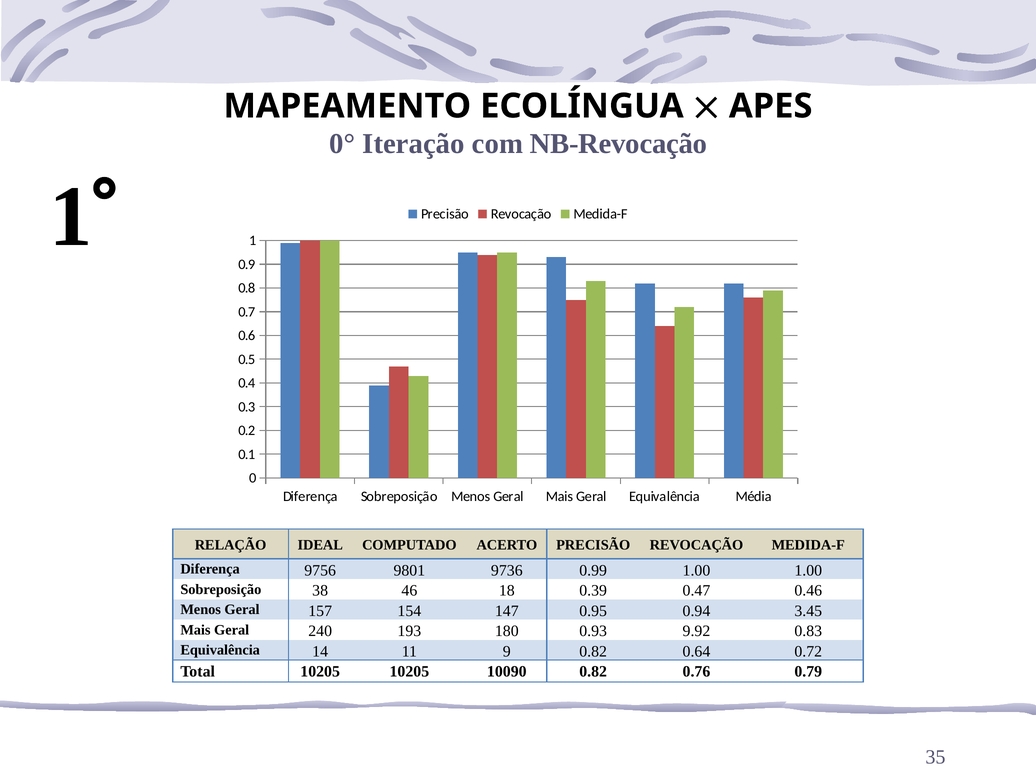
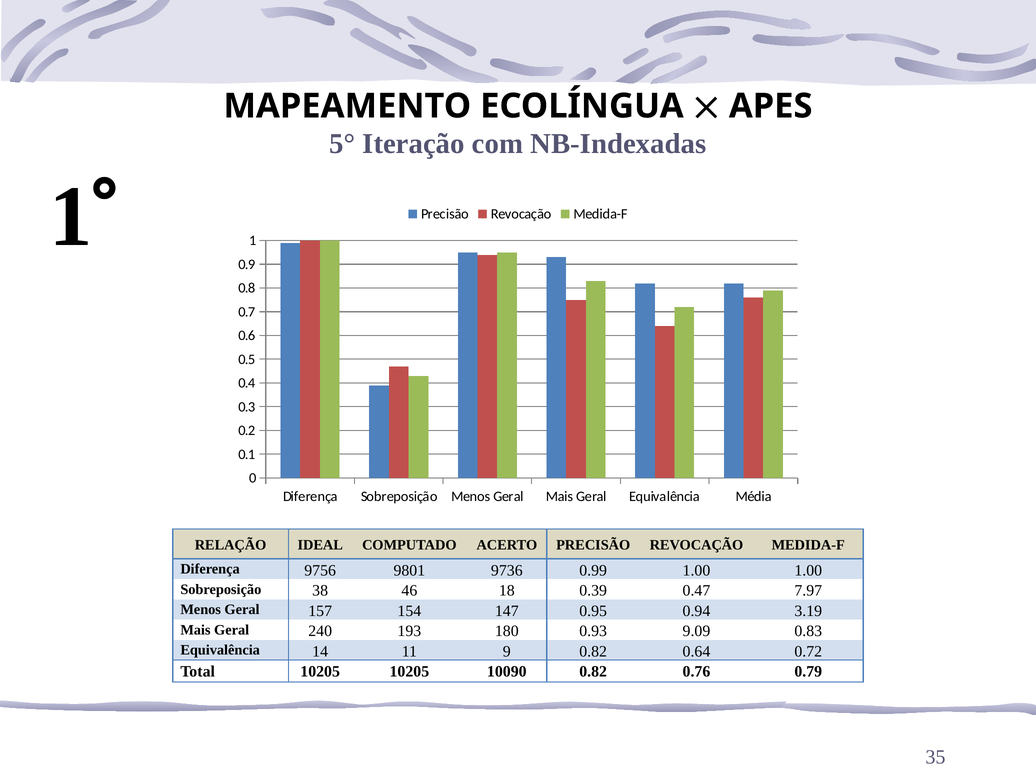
0°: 0° -> 5°
NB-Revocação: NB-Revocação -> NB-Indexadas
0.46: 0.46 -> 7.97
3.45: 3.45 -> 3.19
9.92: 9.92 -> 9.09
